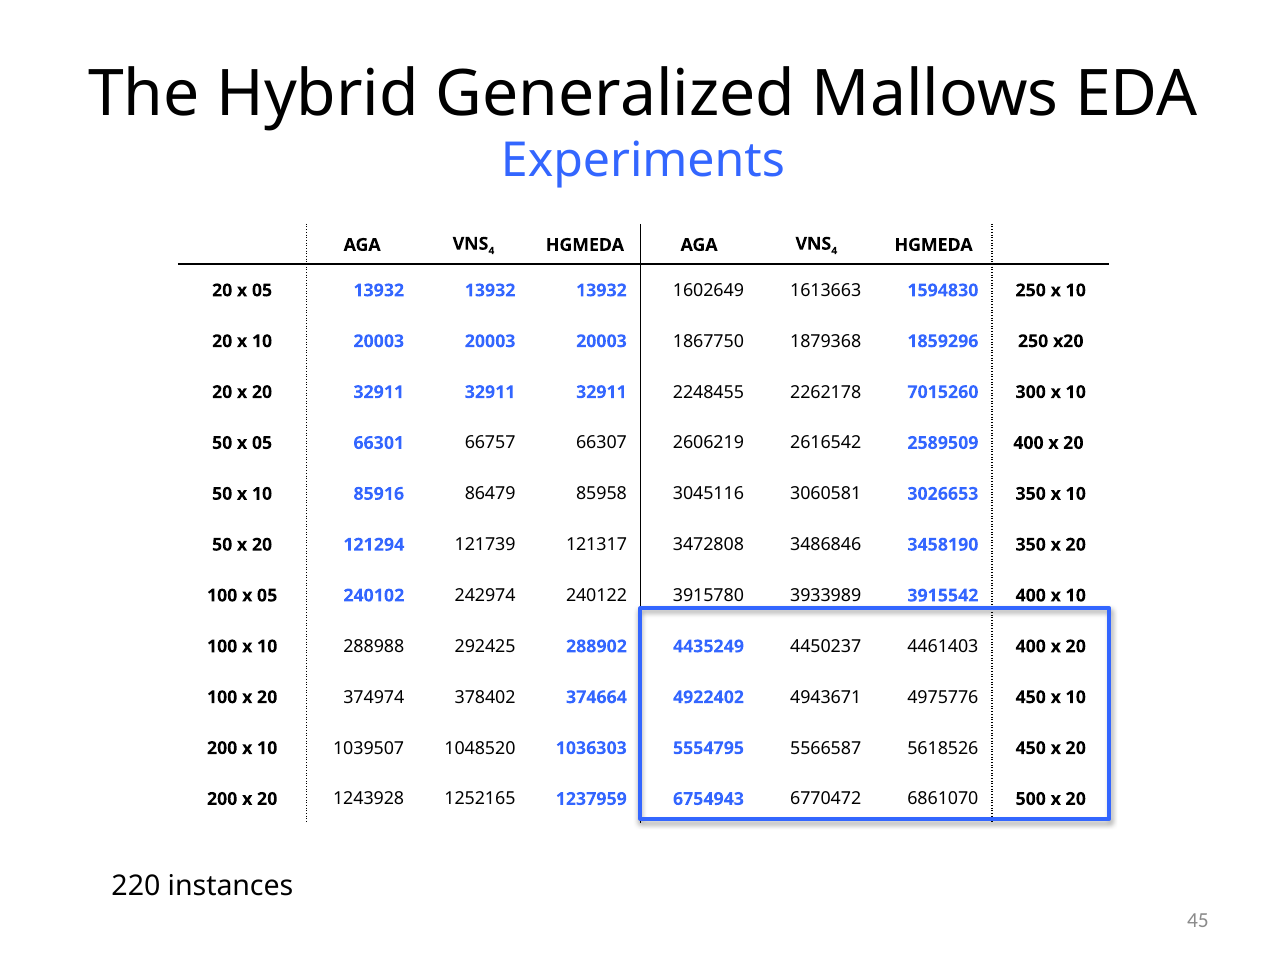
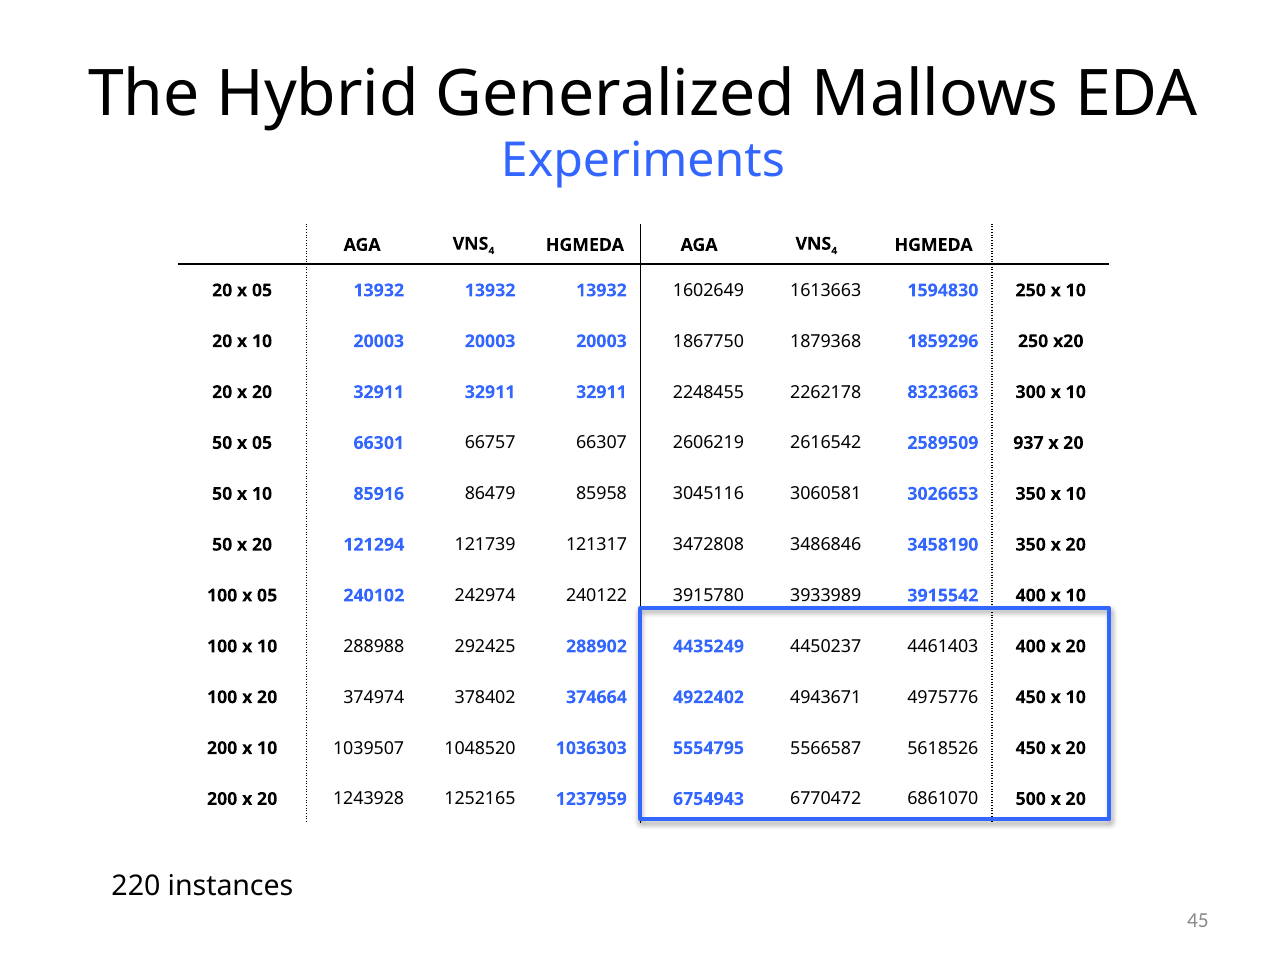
7015260: 7015260 -> 8323663
2589509 400: 400 -> 937
